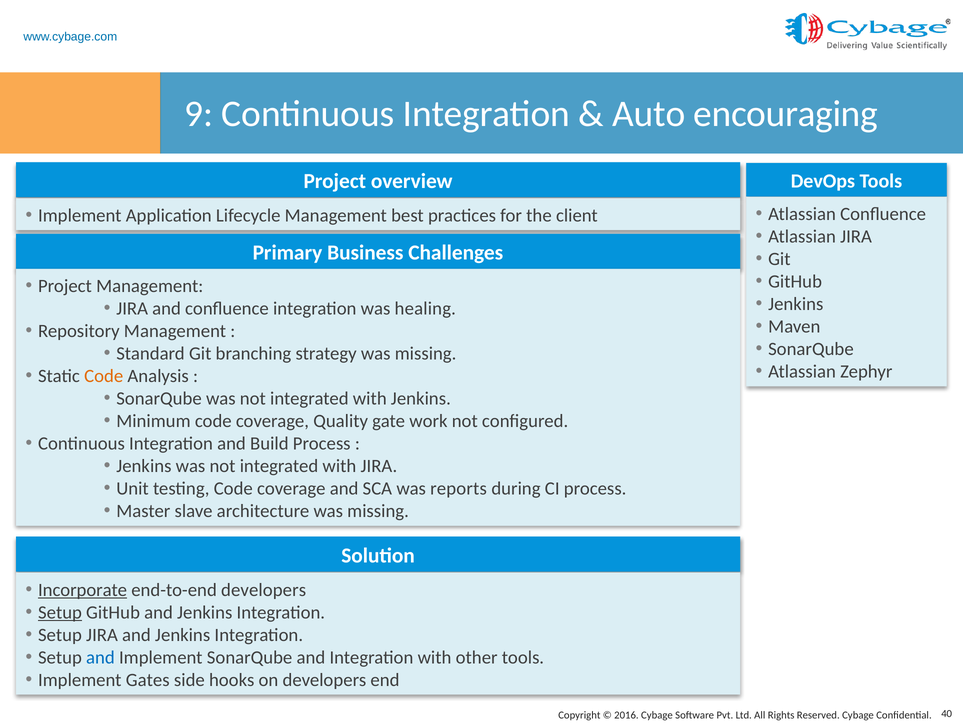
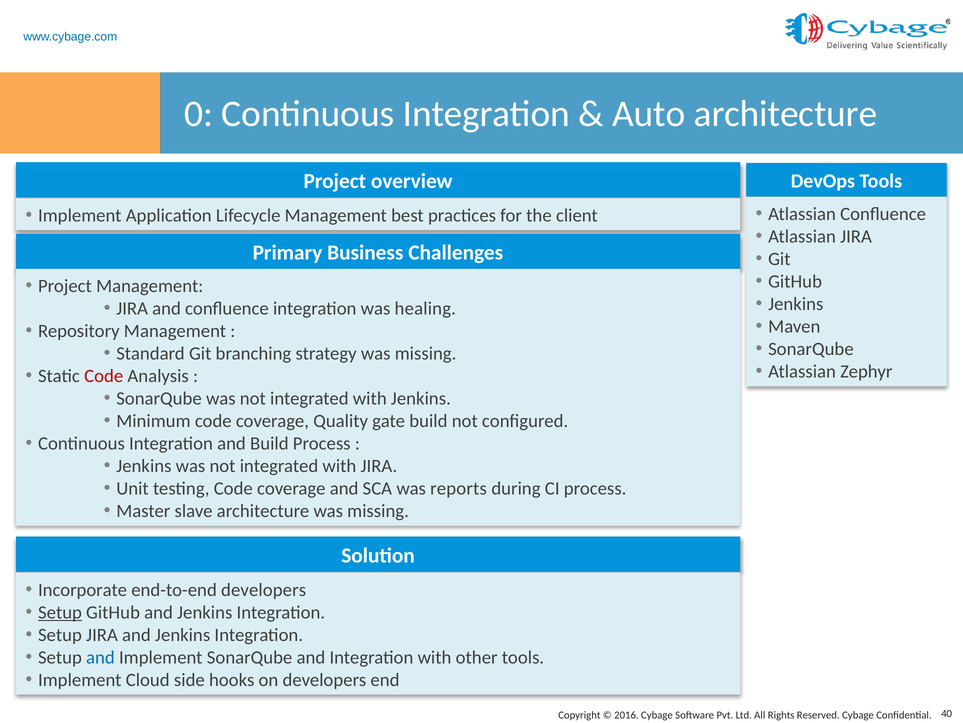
9: 9 -> 0
Auto encouraging: encouraging -> architecture
Code at (104, 376) colour: orange -> red
gate work: work -> build
Incorporate underline: present -> none
Gates: Gates -> Cloud
